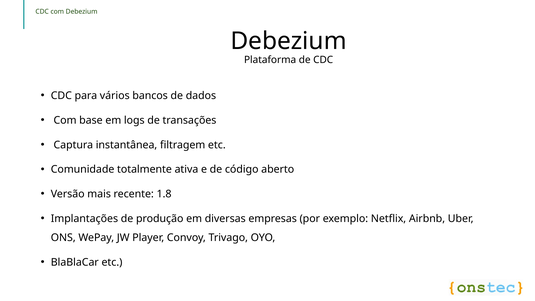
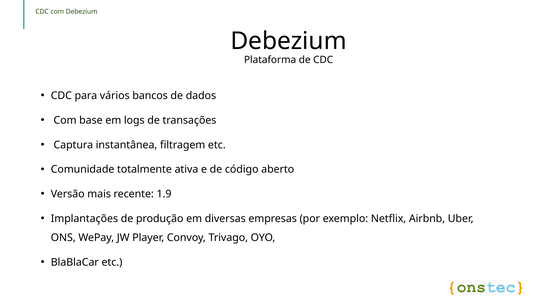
1.8: 1.8 -> 1.9
